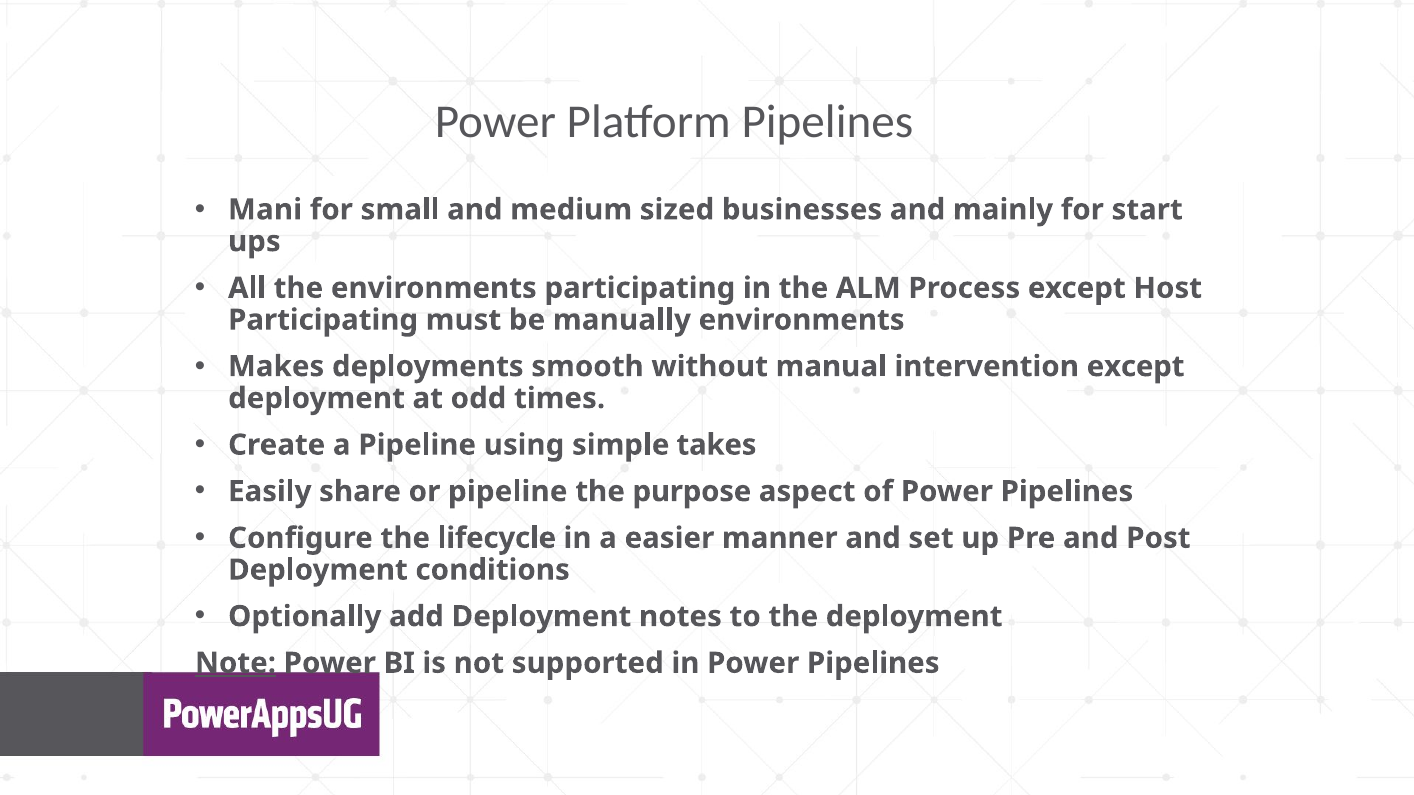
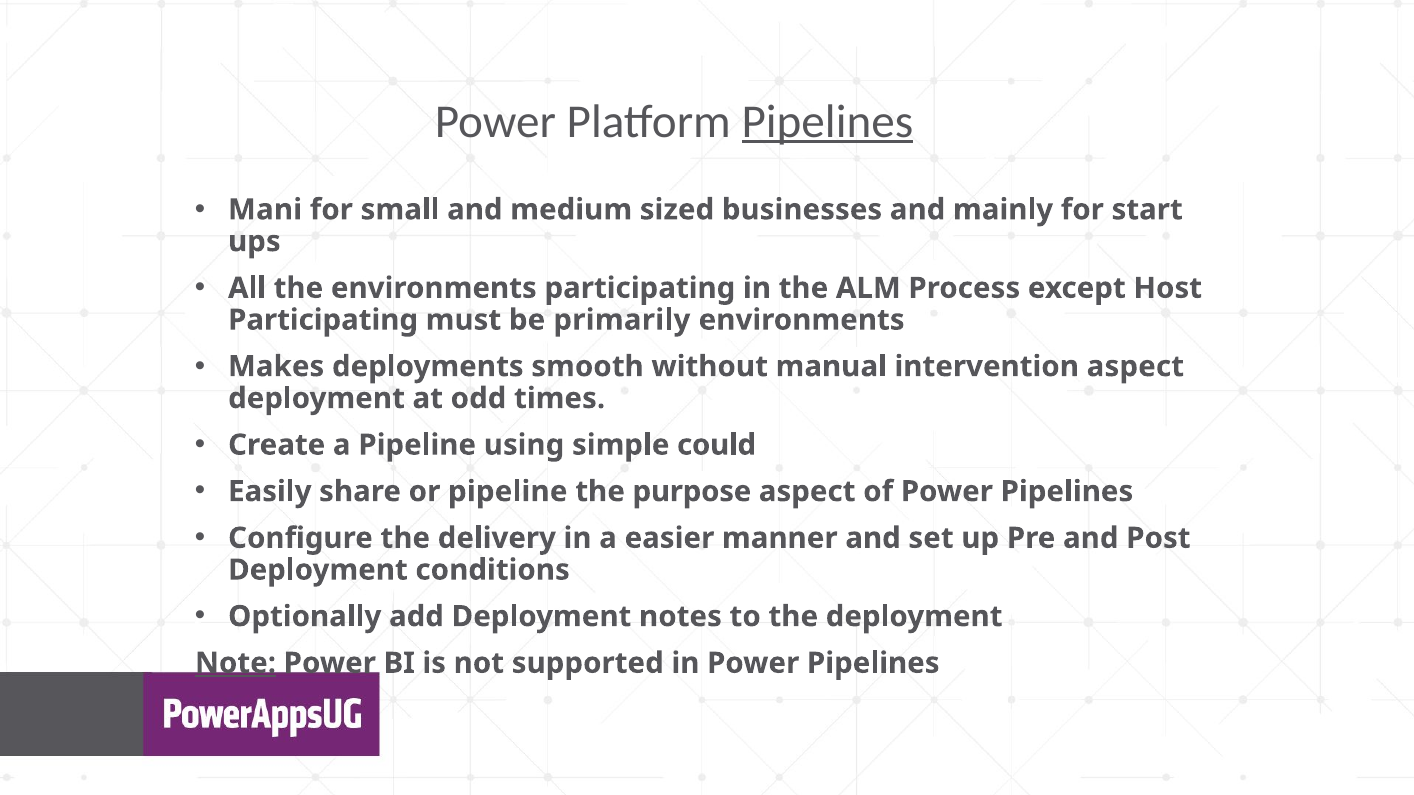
Pipelines at (827, 122) underline: none -> present
manually: manually -> primarily
intervention except: except -> aspect
takes: takes -> could
lifecycle: lifecycle -> delivery
